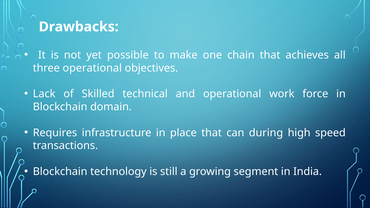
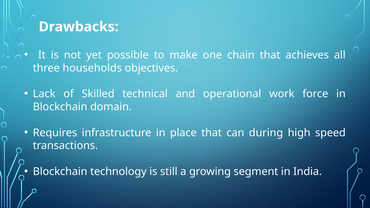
three operational: operational -> households
